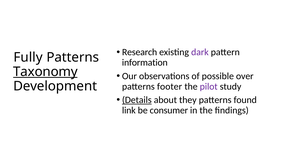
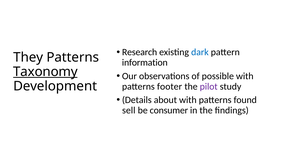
dark colour: purple -> blue
Fully: Fully -> They
possible over: over -> with
Details underline: present -> none
about they: they -> with
link: link -> sell
